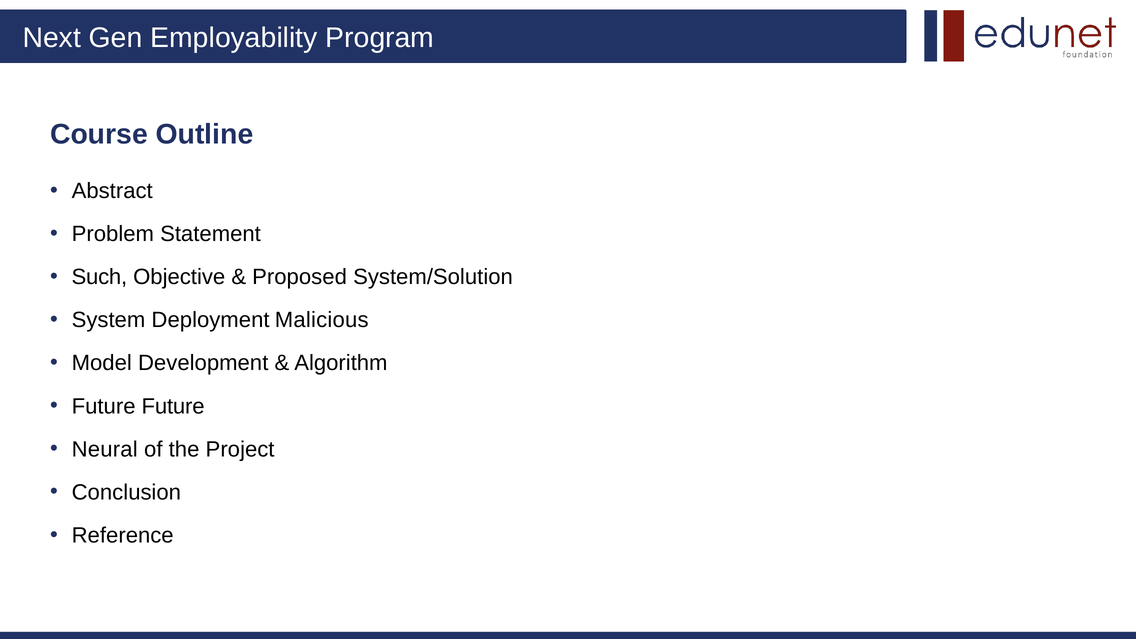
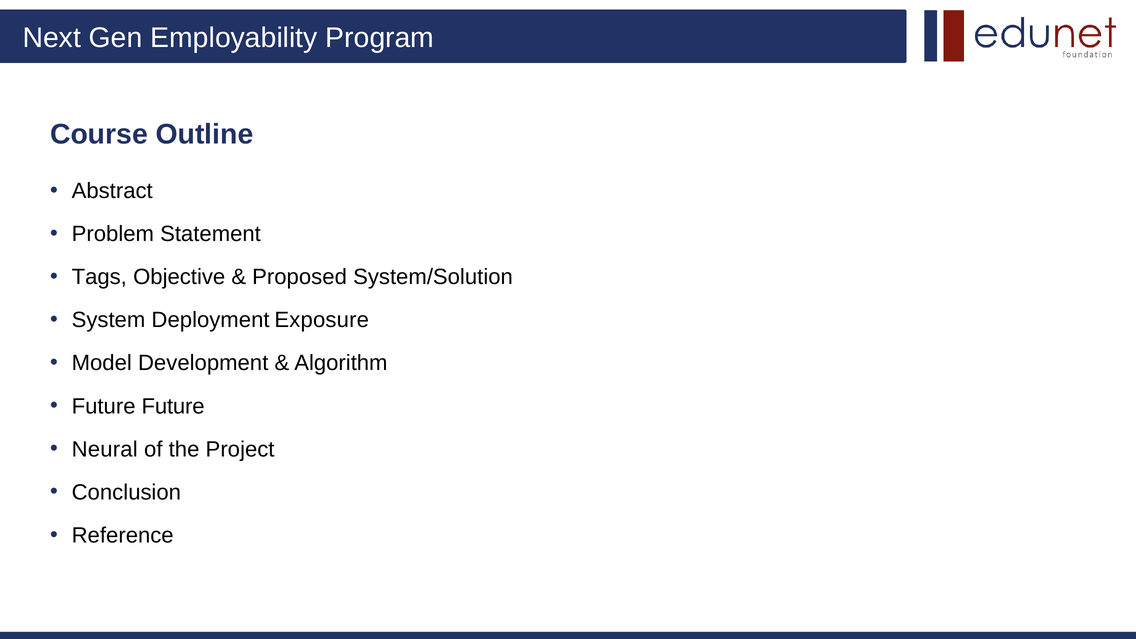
Such: Such -> Tags
Malicious: Malicious -> Exposure
